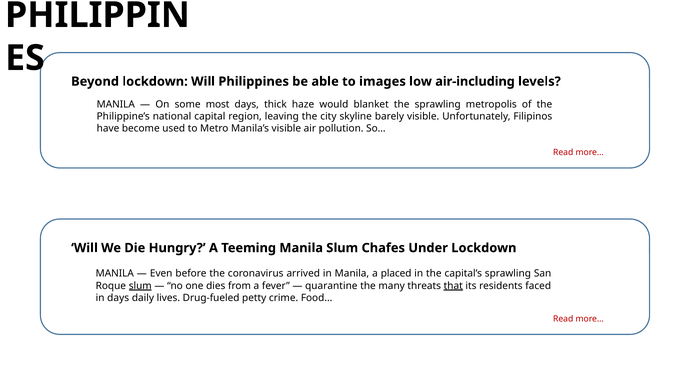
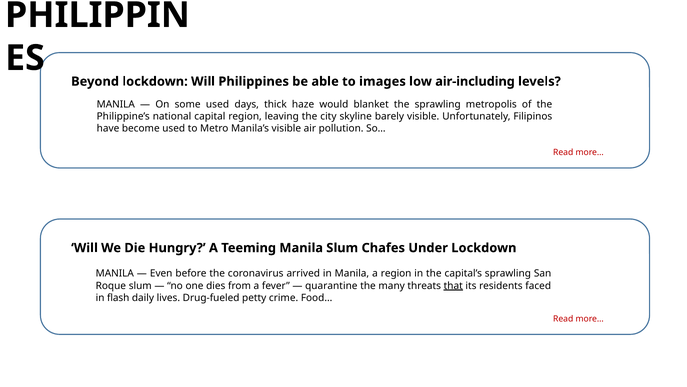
some most: most -> used
a placed: placed -> region
slum at (140, 285) underline: present -> none
in days: days -> flash
